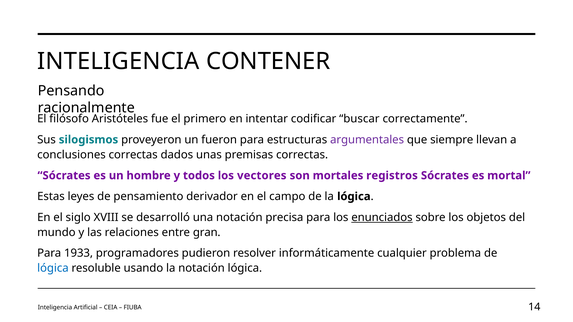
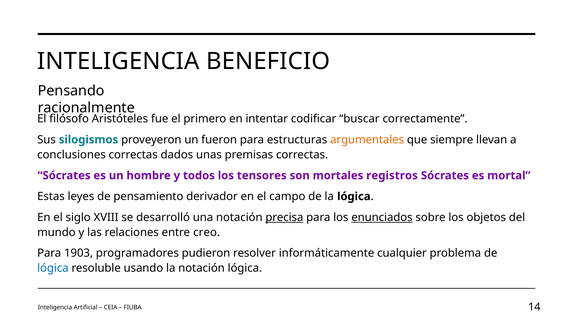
CONTENER: CONTENER -> BENEFICIO
argumentales colour: purple -> orange
vectores: vectores -> tensores
precisa underline: none -> present
gran: gran -> creo
1933: 1933 -> 1903
